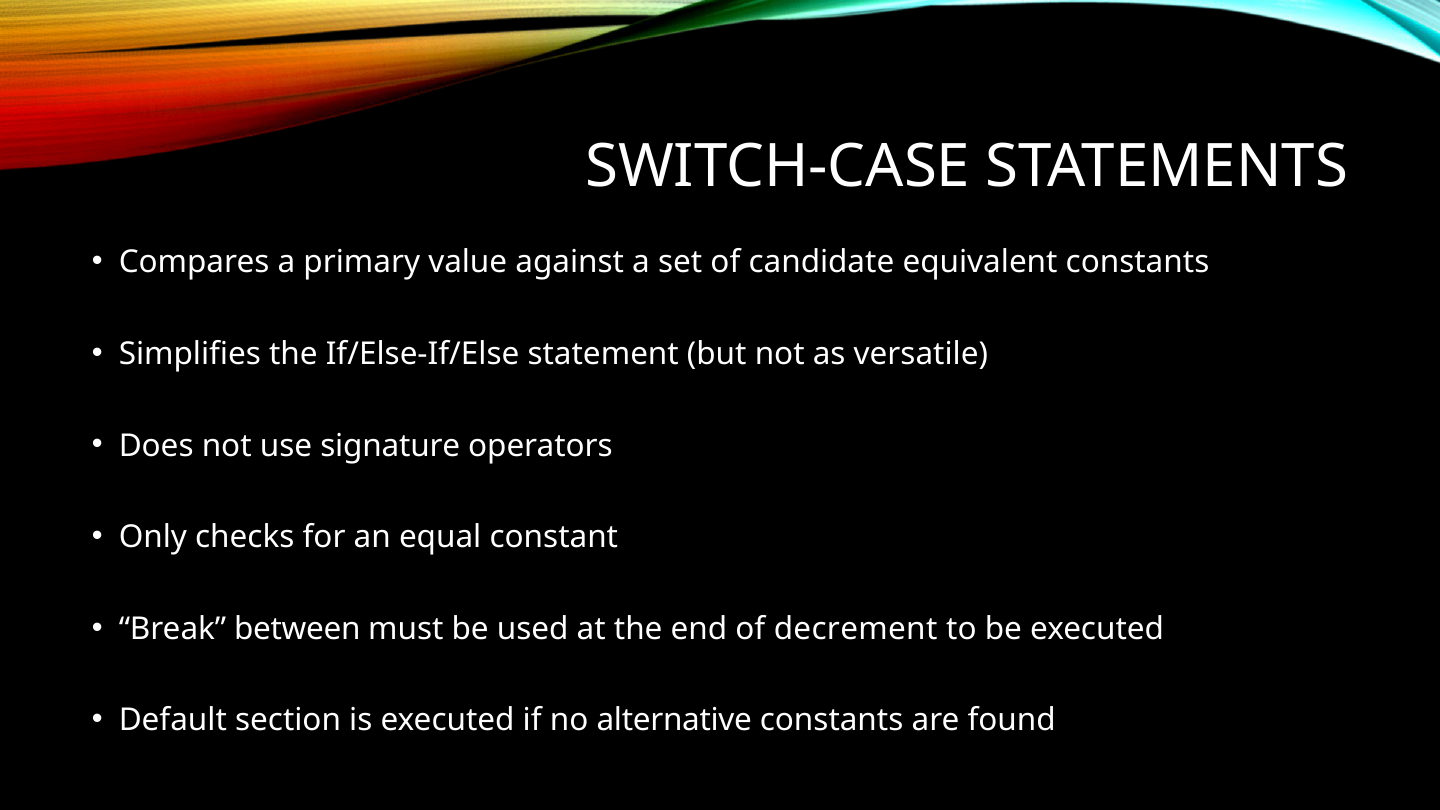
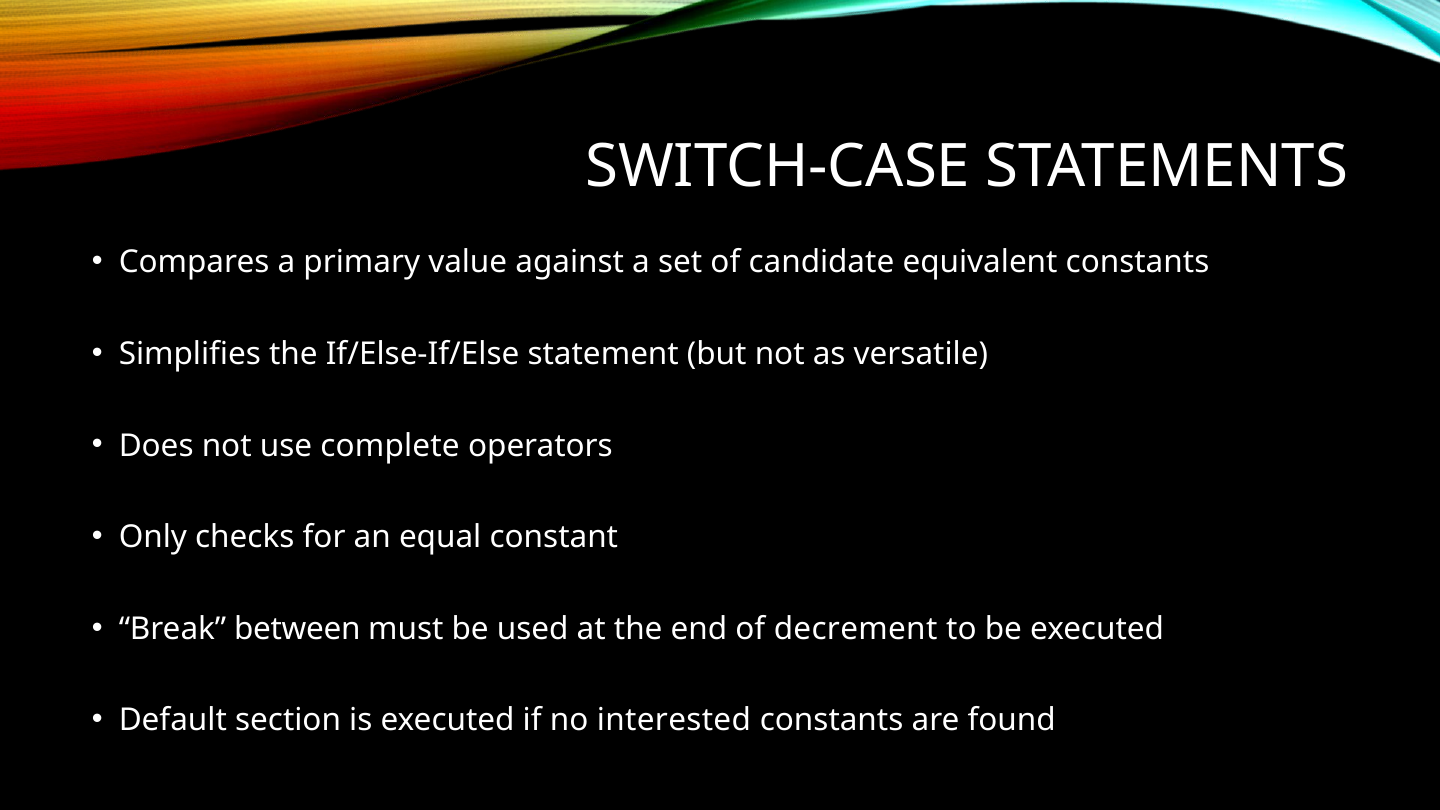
signature: signature -> complete
alternative: alternative -> interested
